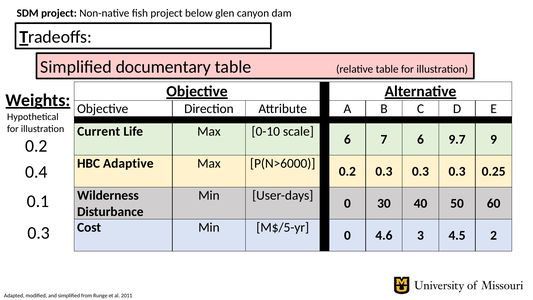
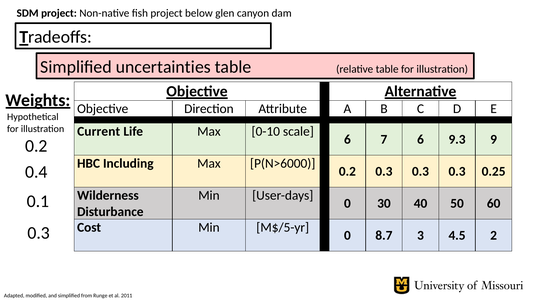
documentary: documentary -> uncertainties
9.7: 9.7 -> 9.3
Adaptive: Adaptive -> Including
4.6: 4.6 -> 8.7
